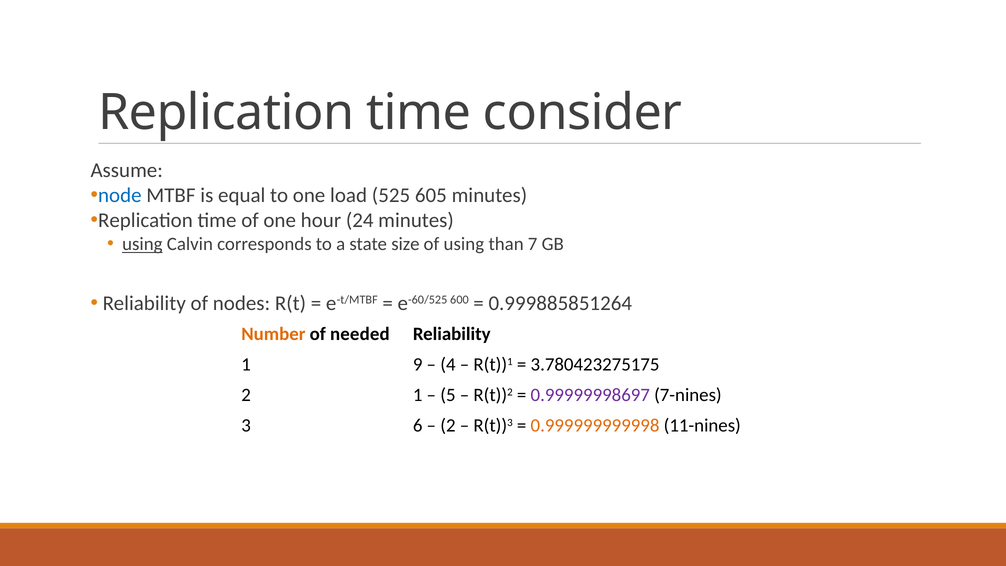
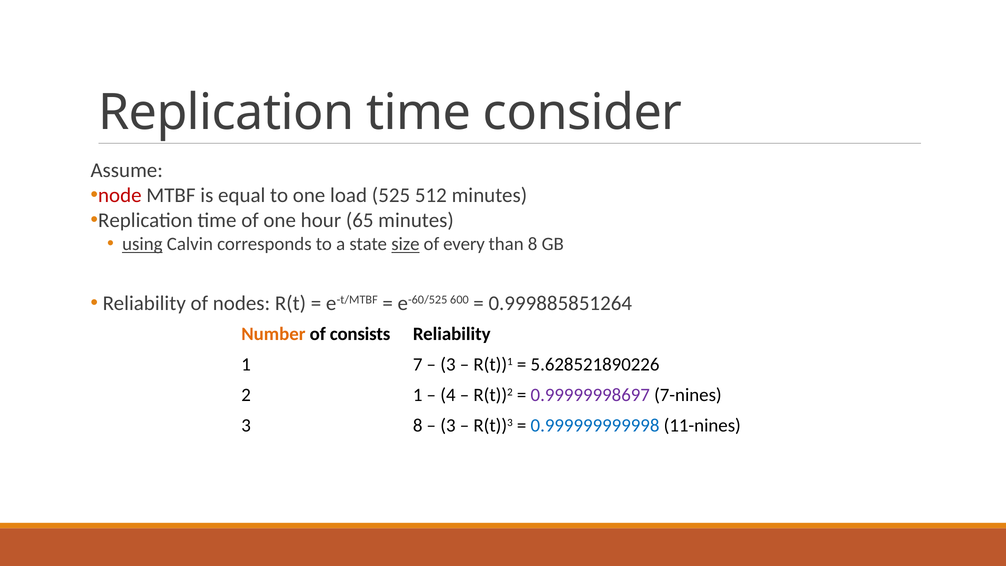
node colour: blue -> red
605: 605 -> 512
24: 24 -> 65
size underline: none -> present
of using: using -> every
than 7: 7 -> 8
needed: needed -> consists
9: 9 -> 7
4 at (448, 364): 4 -> 3
3.780423275175: 3.780423275175 -> 5.628521890226
5: 5 -> 4
3 6: 6 -> 8
2 at (448, 426): 2 -> 3
0.999999999998 colour: orange -> blue
